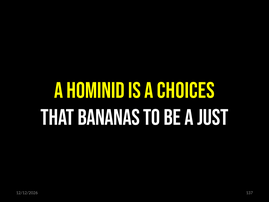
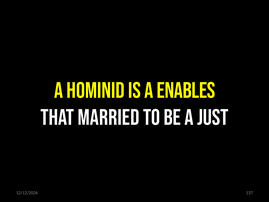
CHOICES: CHOICES -> ENABLES
BANANAS: BANANAS -> MARRIED
